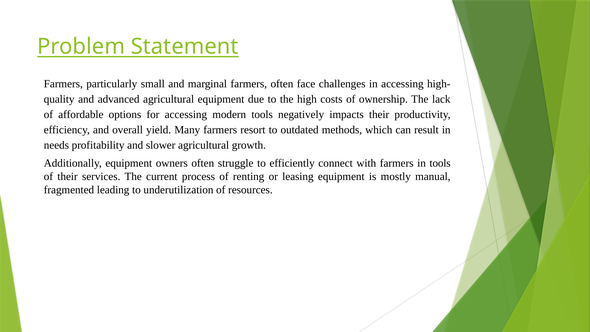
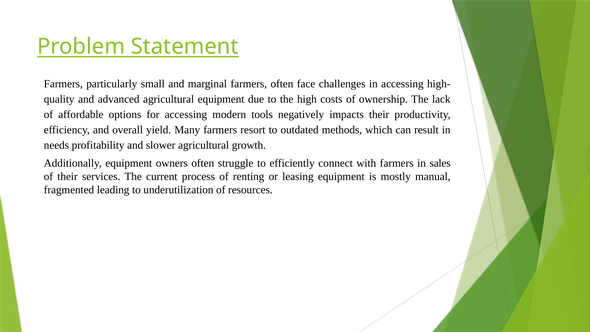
in tools: tools -> sales
